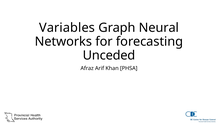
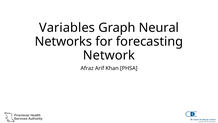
Unceded: Unceded -> Network
